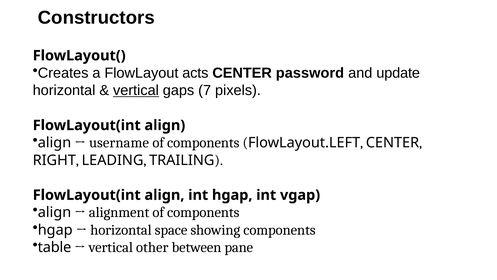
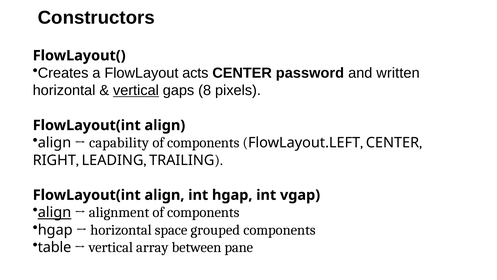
update: update -> written
7: 7 -> 8
username: username -> capability
align at (55, 212) underline: none -> present
showing: showing -> grouped
other: other -> array
